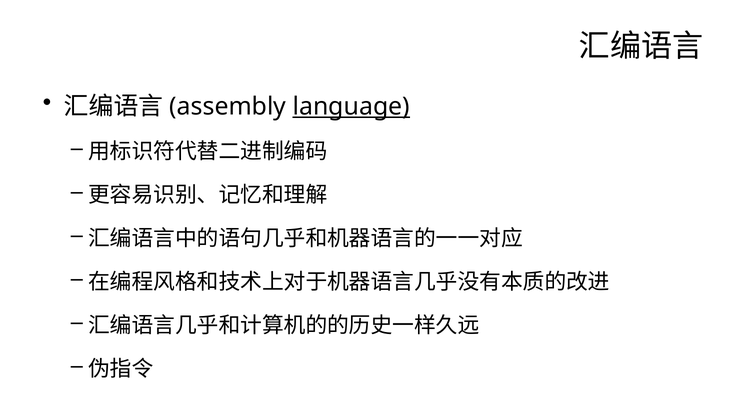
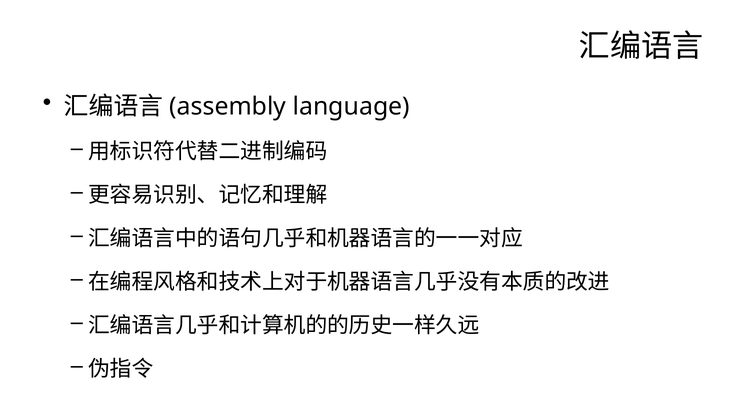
language underline: present -> none
